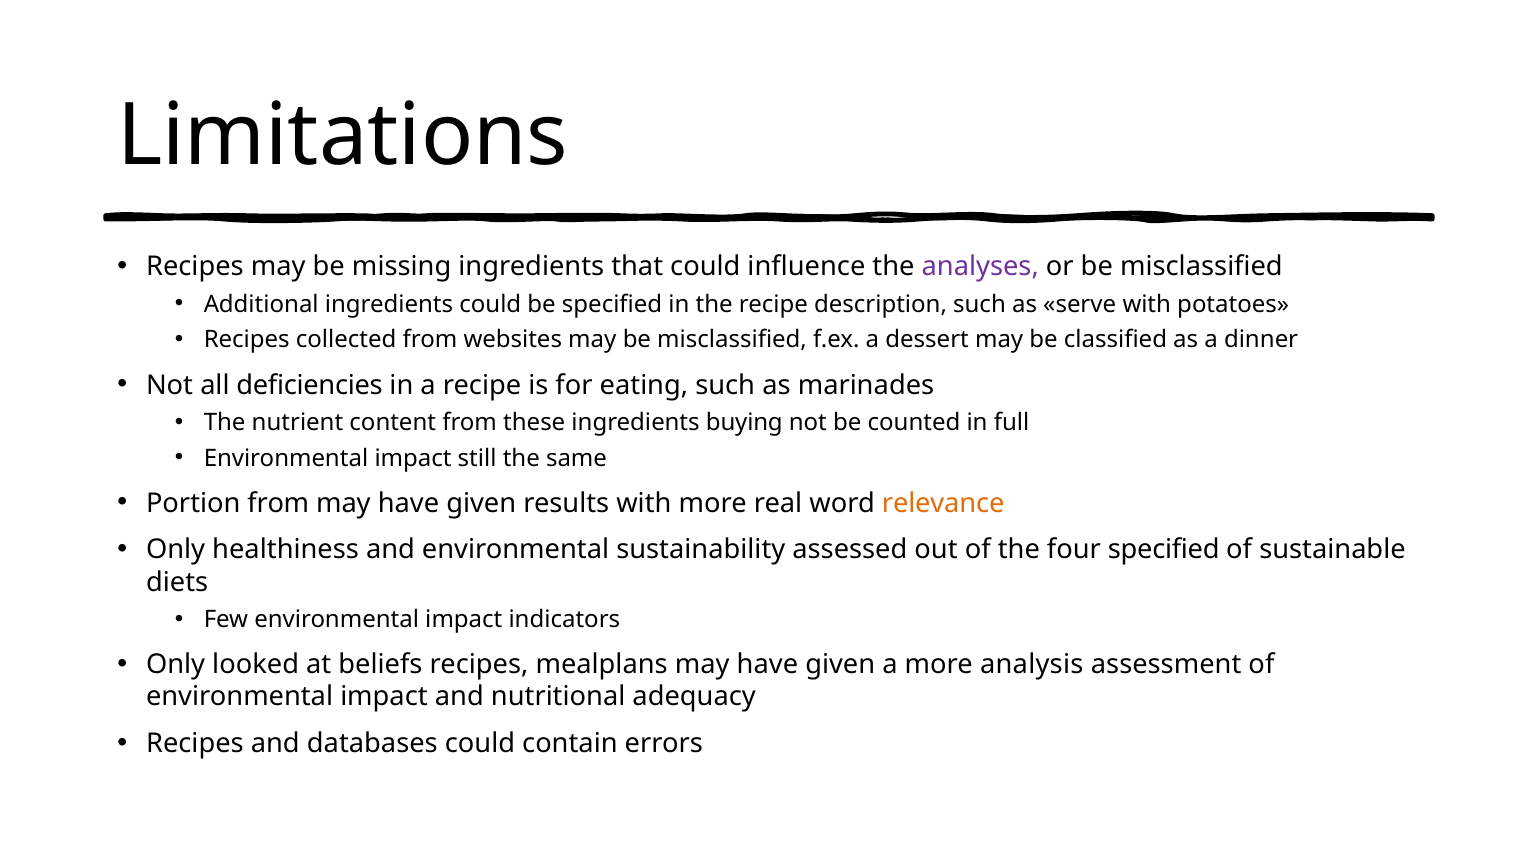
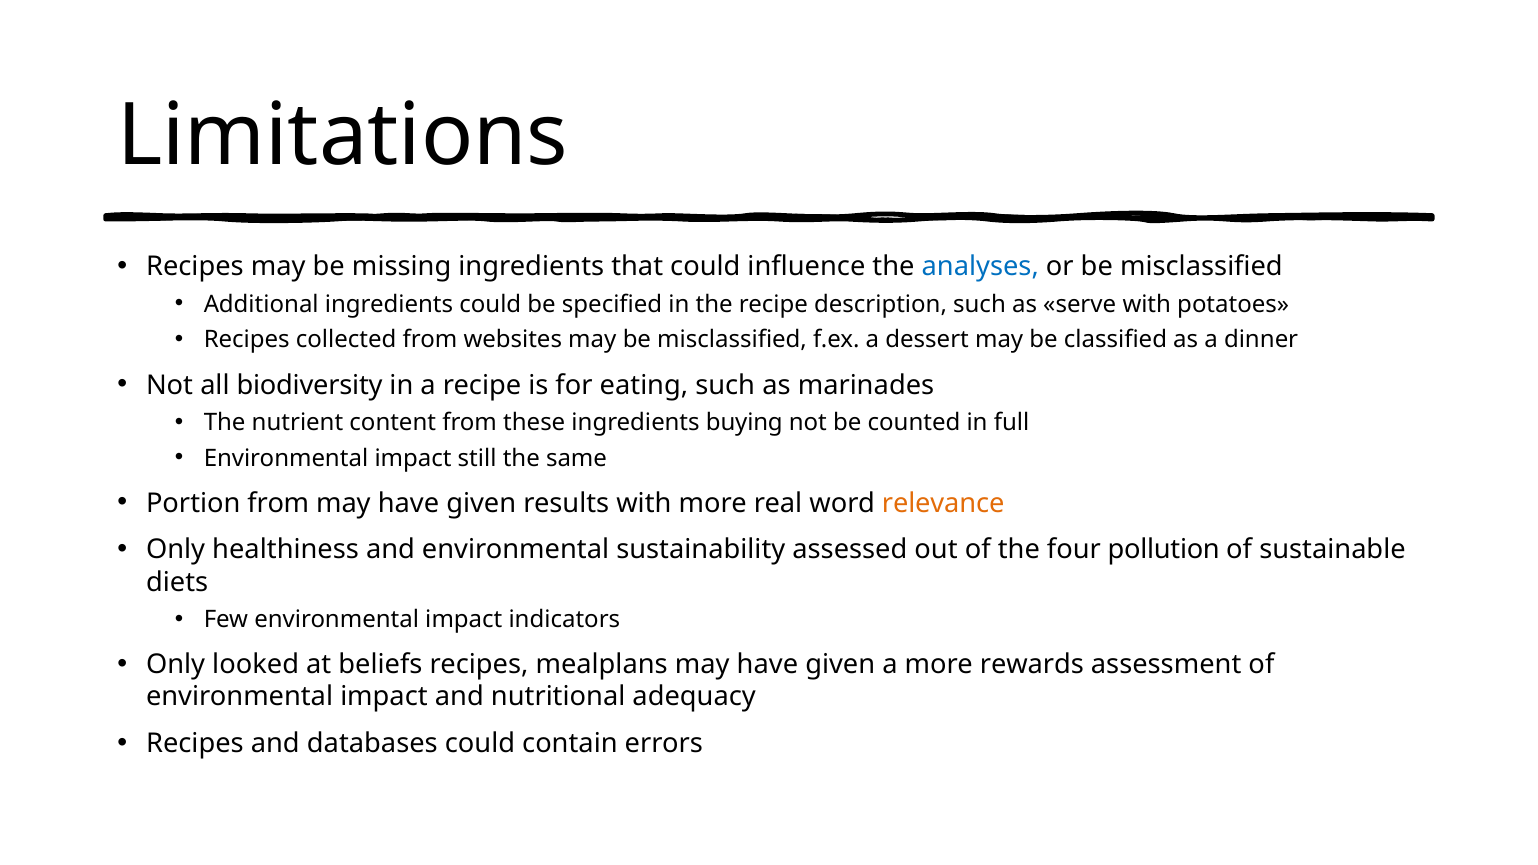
analyses colour: purple -> blue
deficiencies: deficiencies -> biodiversity
four specified: specified -> pollution
analysis: analysis -> rewards
